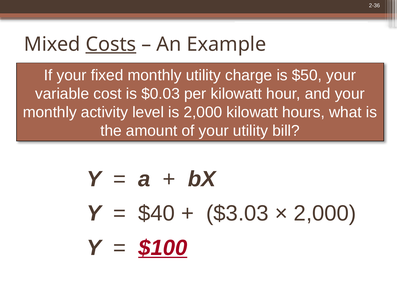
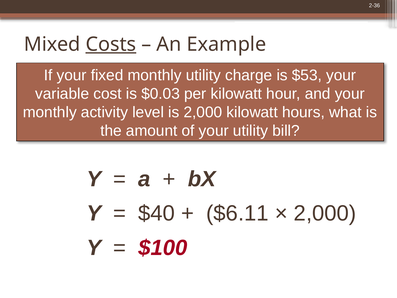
$50: $50 -> $53
$3.03: $3.03 -> $6.11
$100 underline: present -> none
